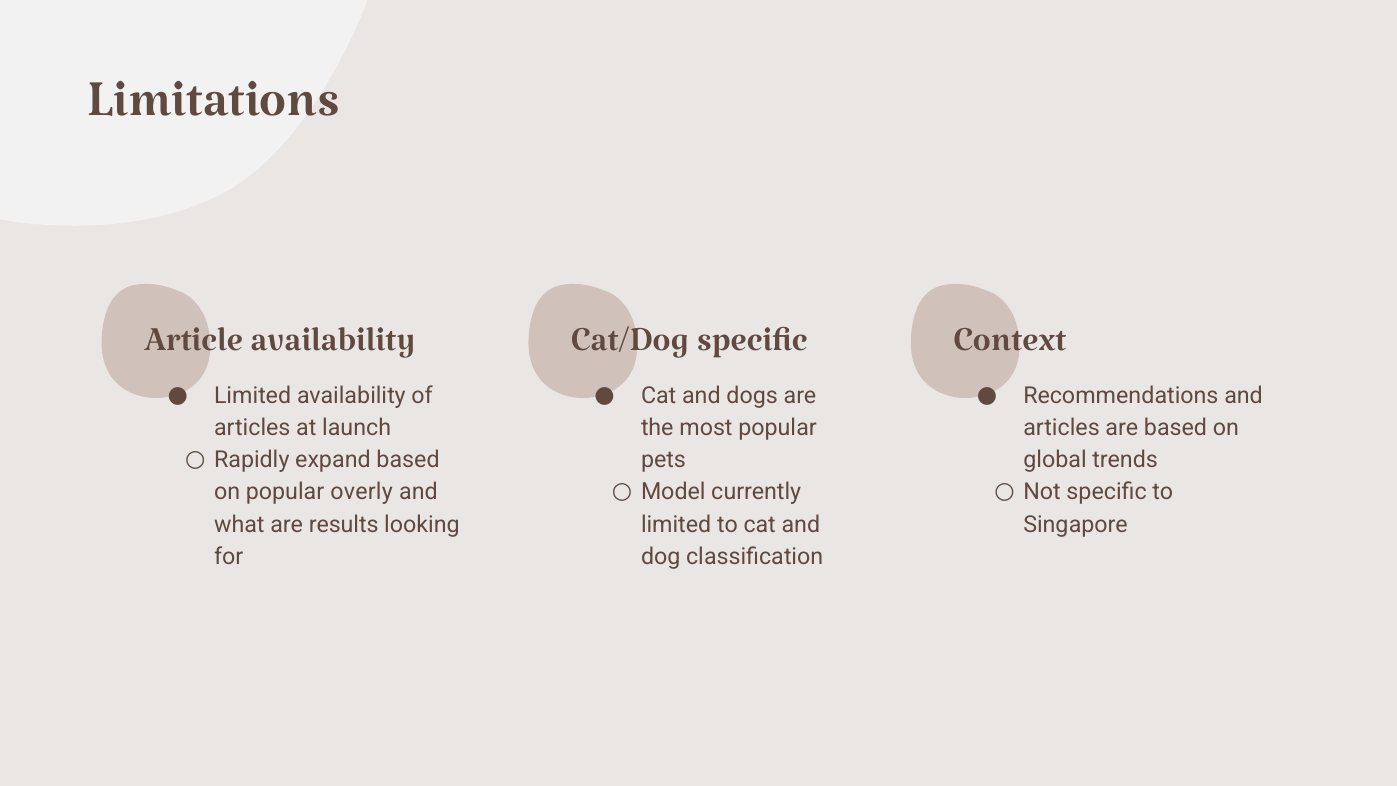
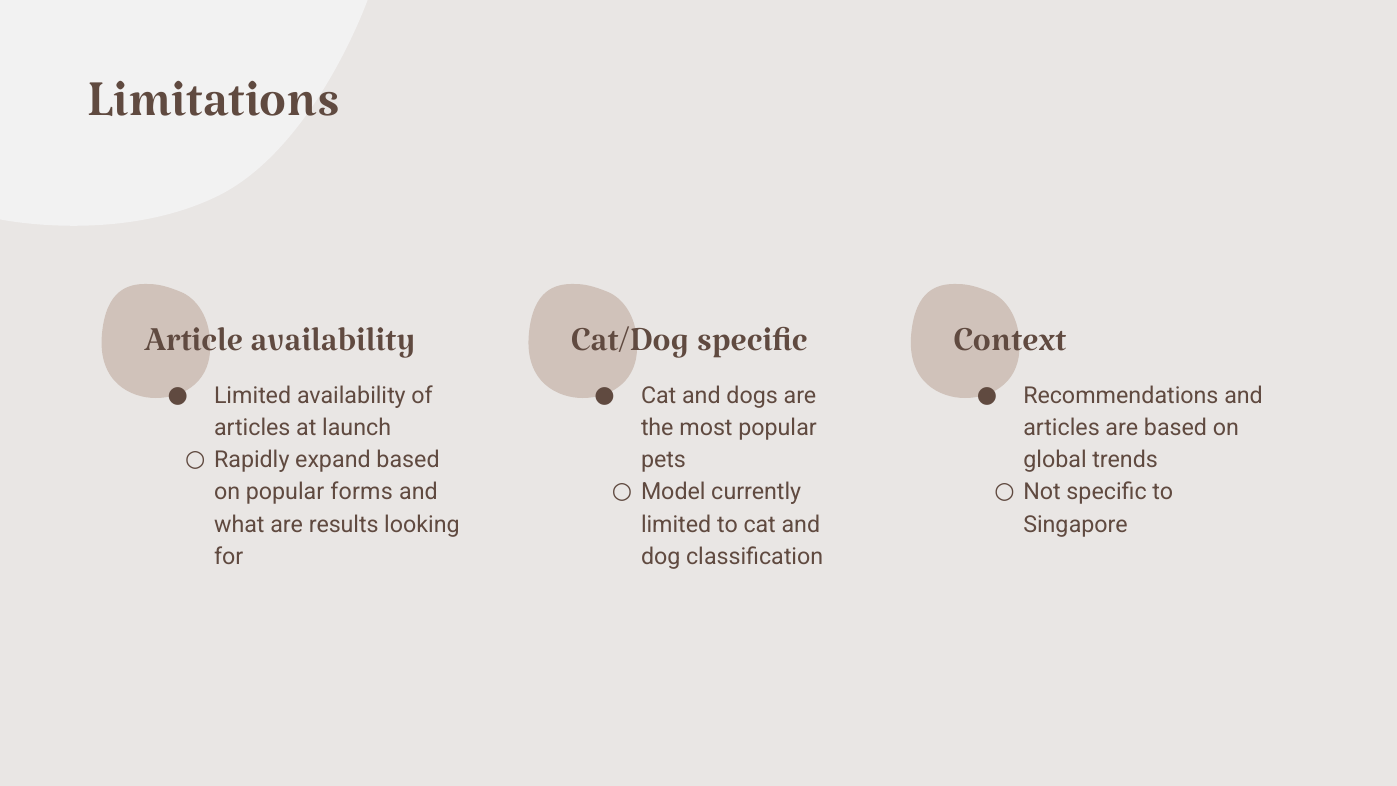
overly: overly -> forms
